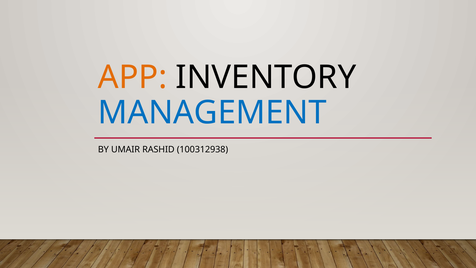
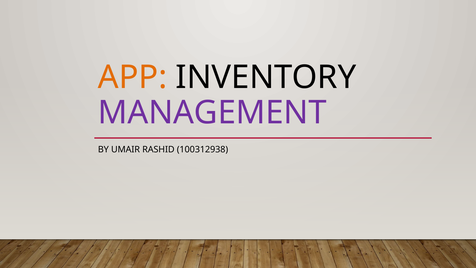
MANAGEMENT colour: blue -> purple
